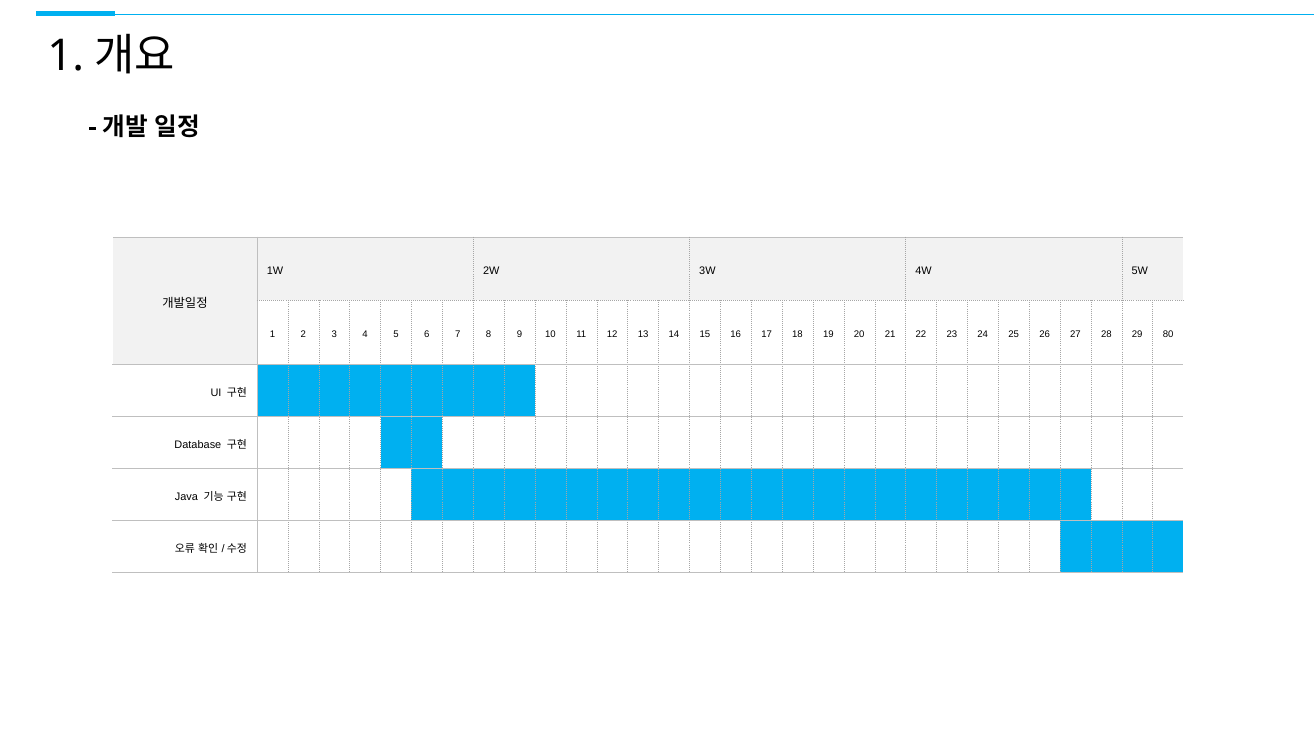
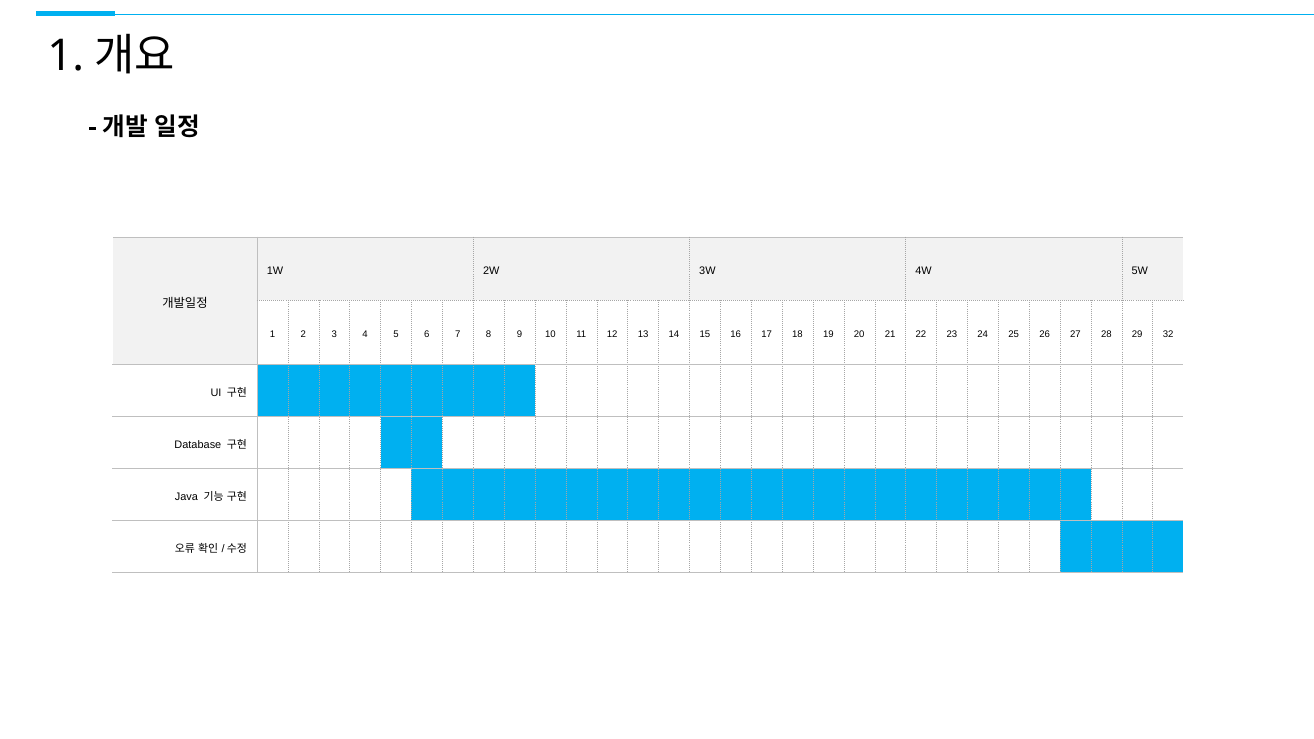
80: 80 -> 32
